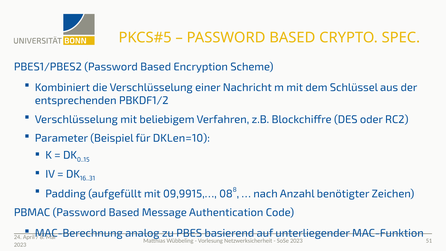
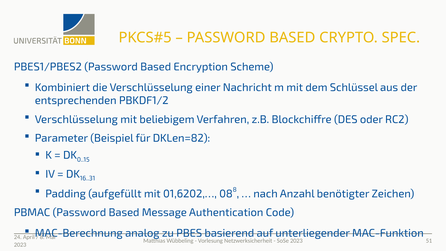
DKLen=10: DKLen=10 -> DKLen=82
09,9915,…: 09,9915,… -> 01,6202,…
